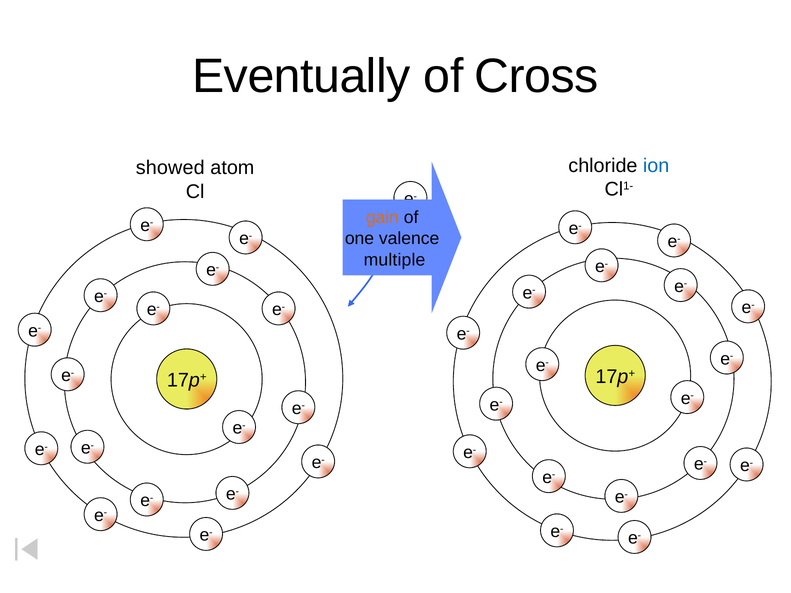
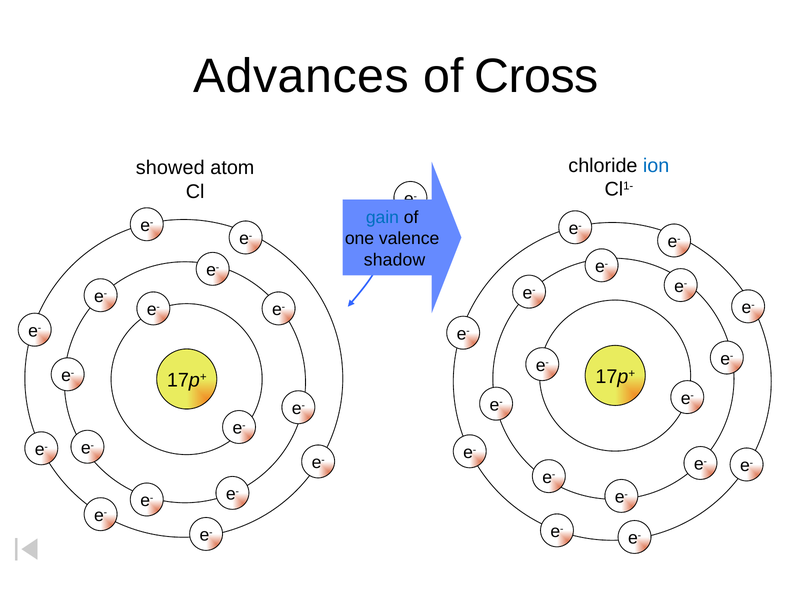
Eventually: Eventually -> Advances
gain colour: orange -> blue
multiple: multiple -> shadow
